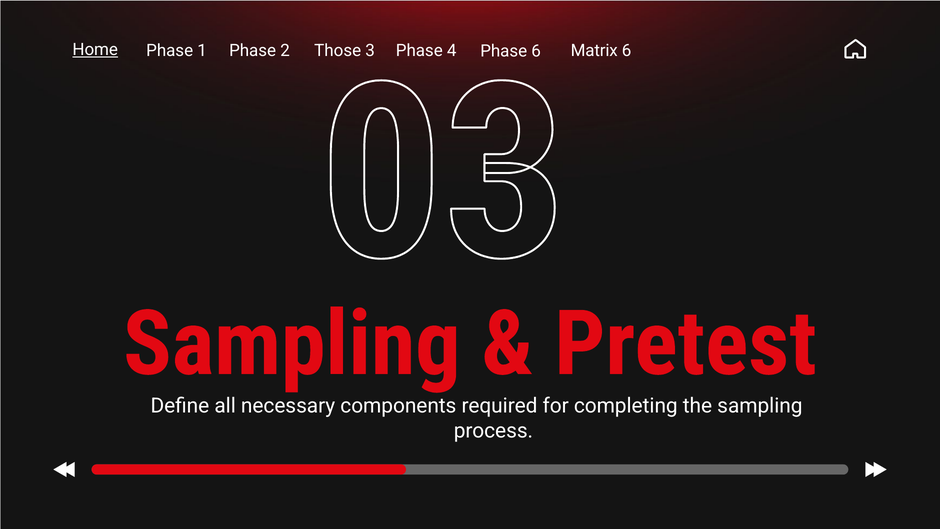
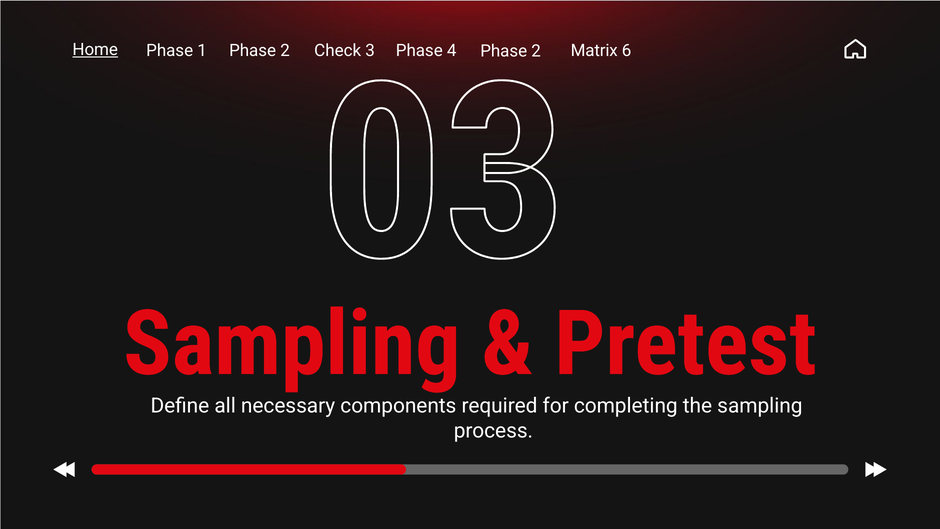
Those: Those -> Check
3 Phase 6: 6 -> 2
